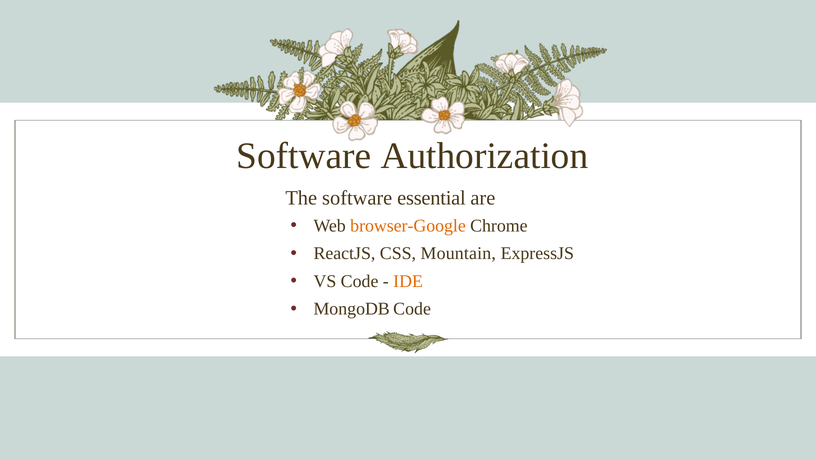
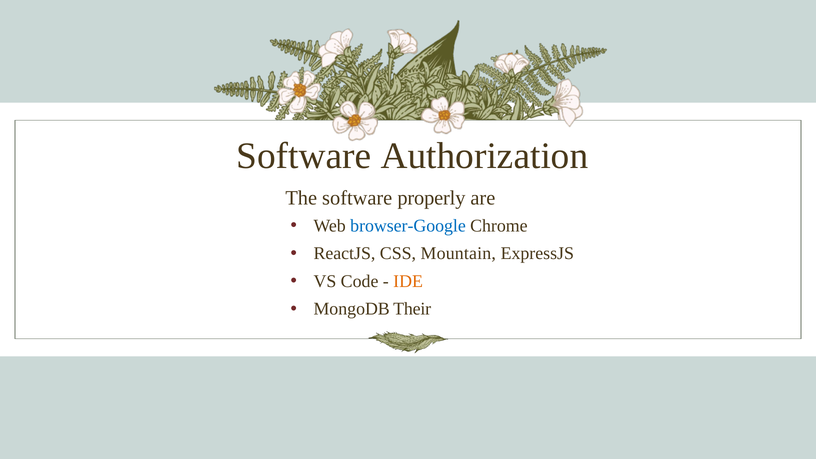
essential: essential -> properly
browser-Google colour: orange -> blue
MongoDB Code: Code -> Their
